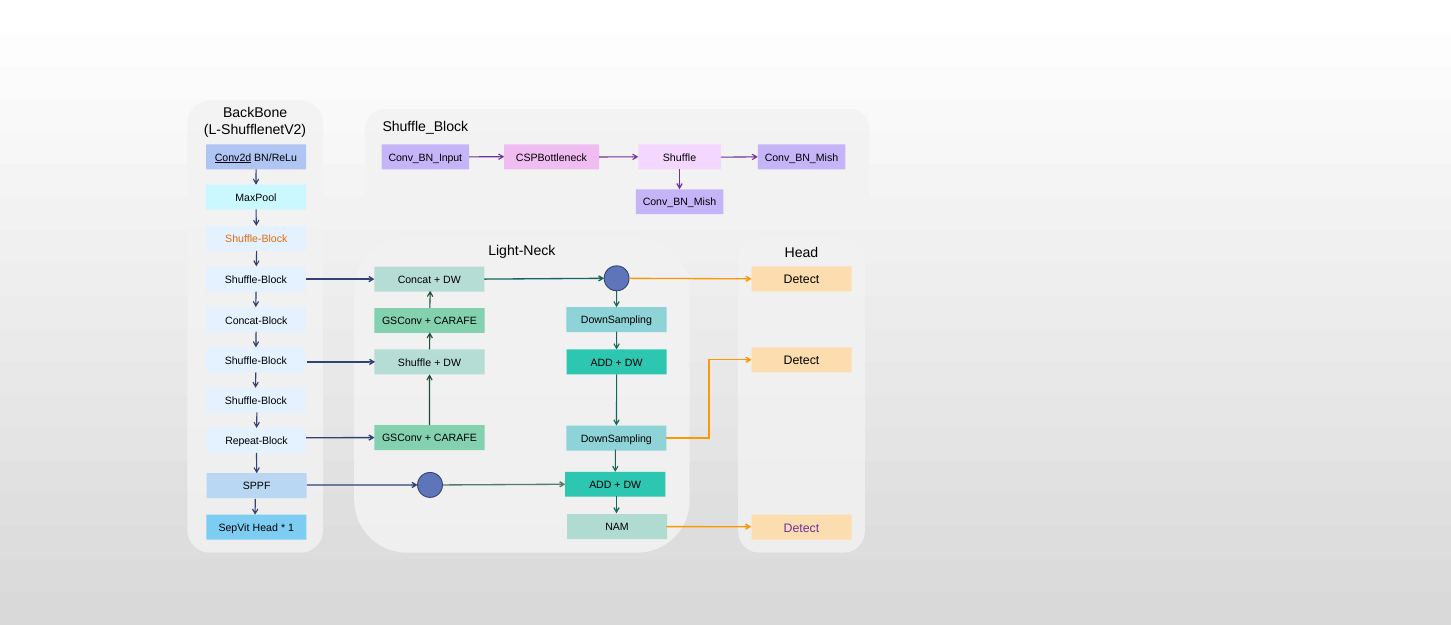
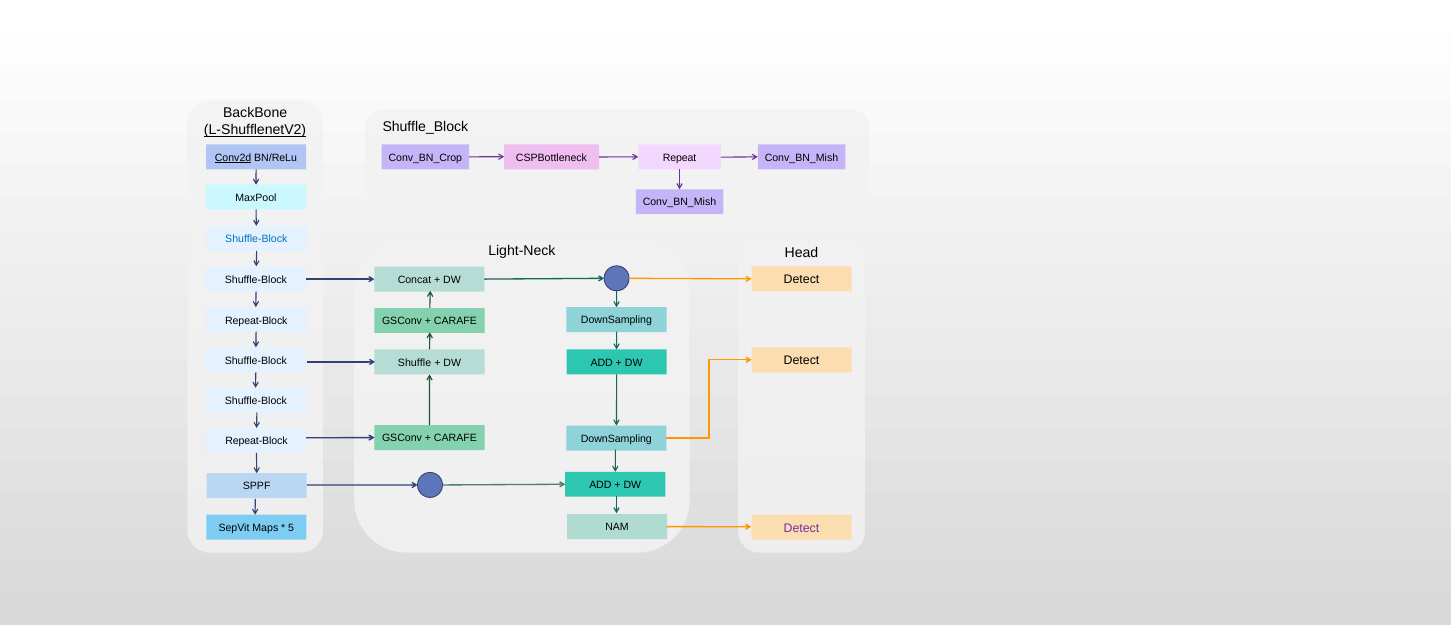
L-ShufflenetV2 underline: none -> present
Conv_BN_Input: Conv_BN_Input -> Conv_BN_Crop
Shuffle at (679, 158): Shuffle -> Repeat
Shuffle-Block at (256, 239) colour: orange -> blue
Concat-Block at (256, 321): Concat-Block -> Repeat-Block
SepVit Head: Head -> Maps
1: 1 -> 5
